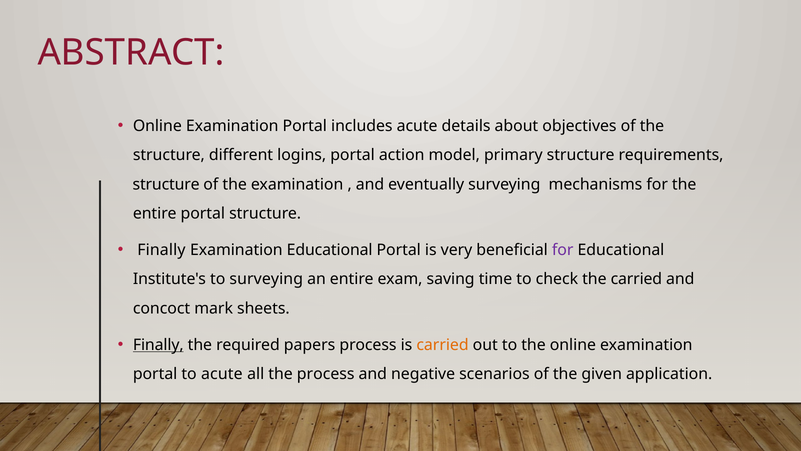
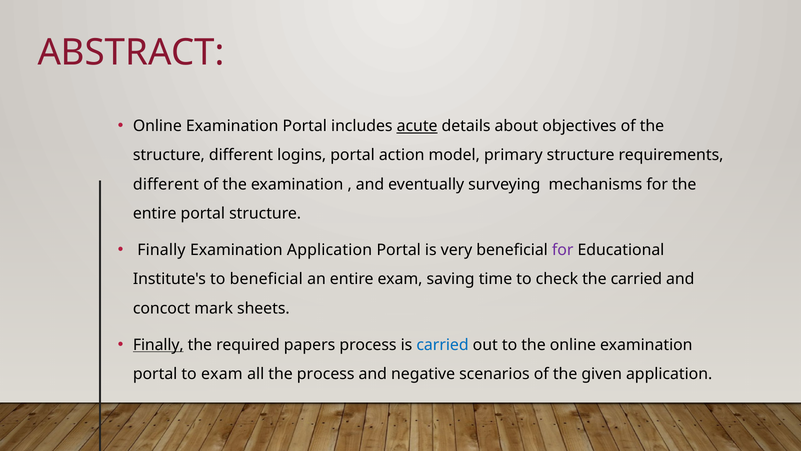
acute at (417, 126) underline: none -> present
structure at (166, 184): structure -> different
Examination Educational: Educational -> Application
to surveying: surveying -> beneficial
carried at (443, 345) colour: orange -> blue
to acute: acute -> exam
